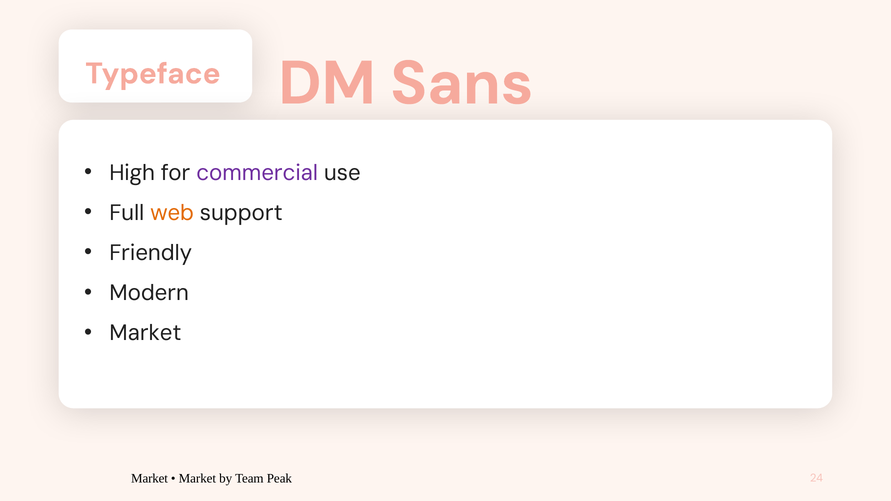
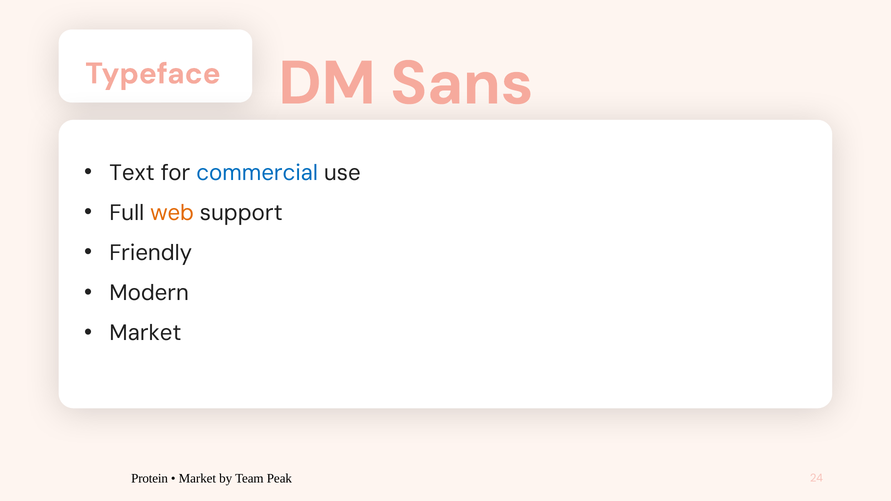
High: High -> Text
commercial colour: purple -> blue
Market at (150, 479): Market -> Protein
